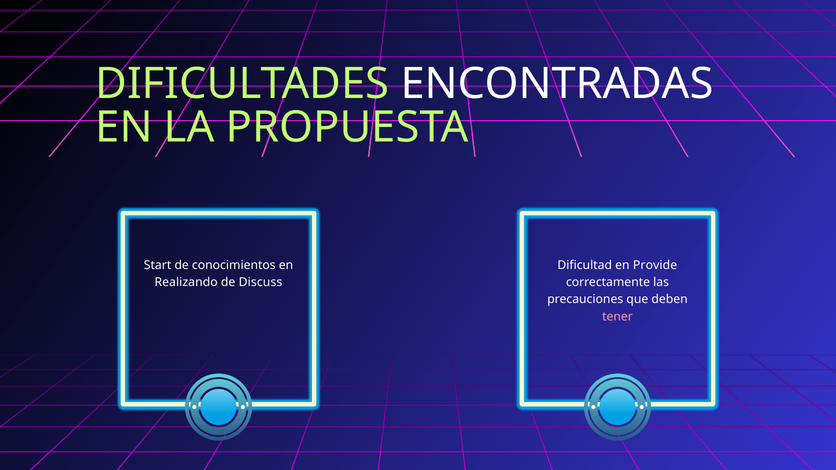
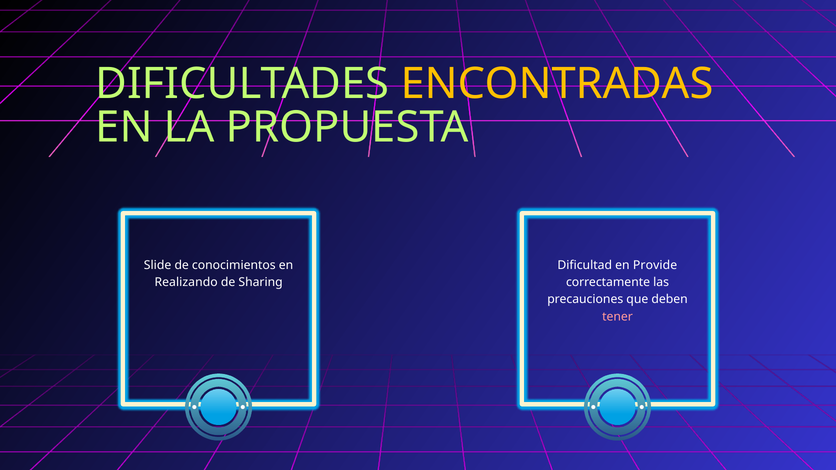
ENCONTRADAS colour: white -> yellow
Start: Start -> Slide
Discuss: Discuss -> Sharing
